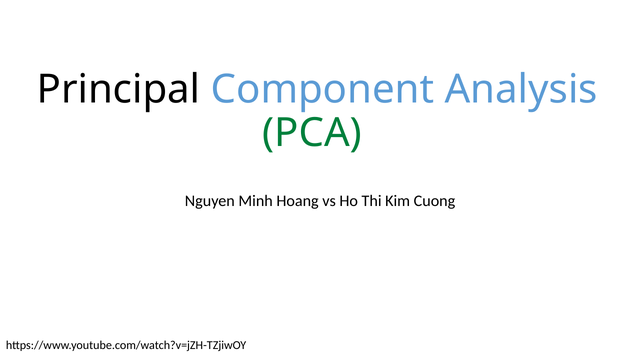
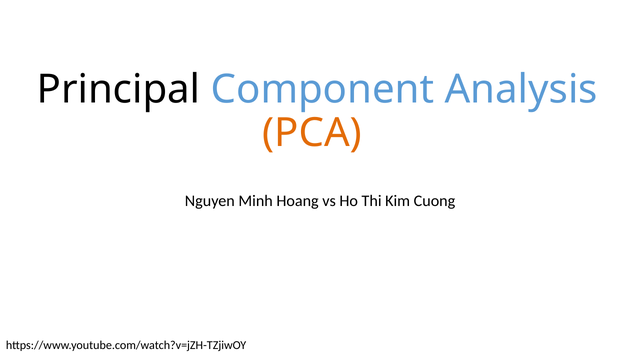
PCA colour: green -> orange
